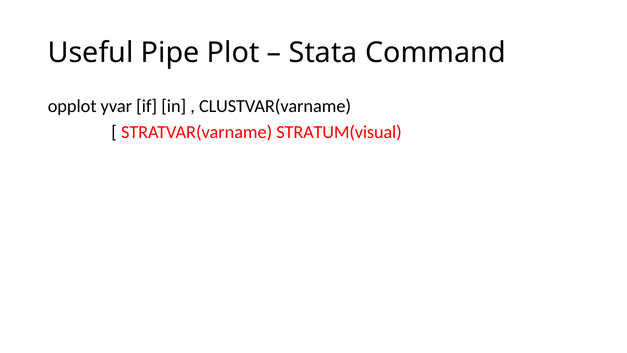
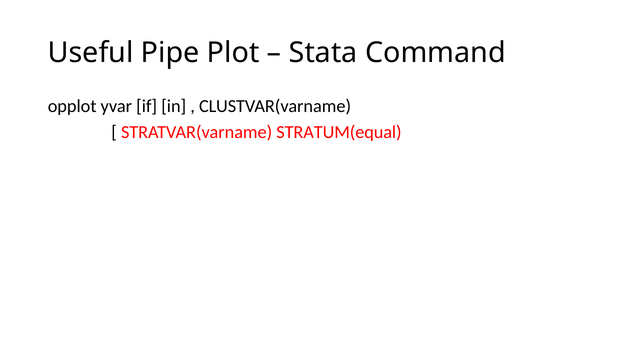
STRATUM(visual: STRATUM(visual -> STRATUM(equal
